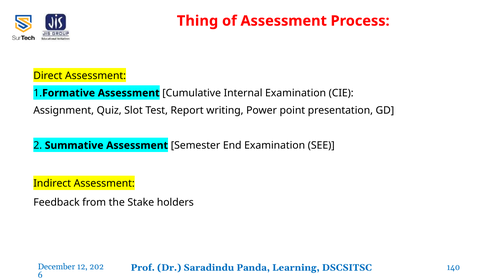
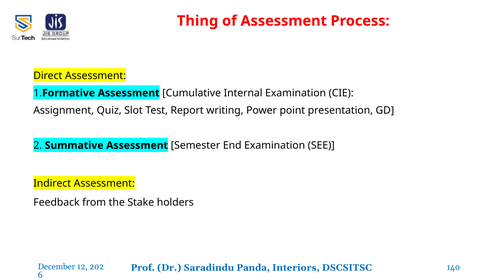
Learning: Learning -> Interiors
